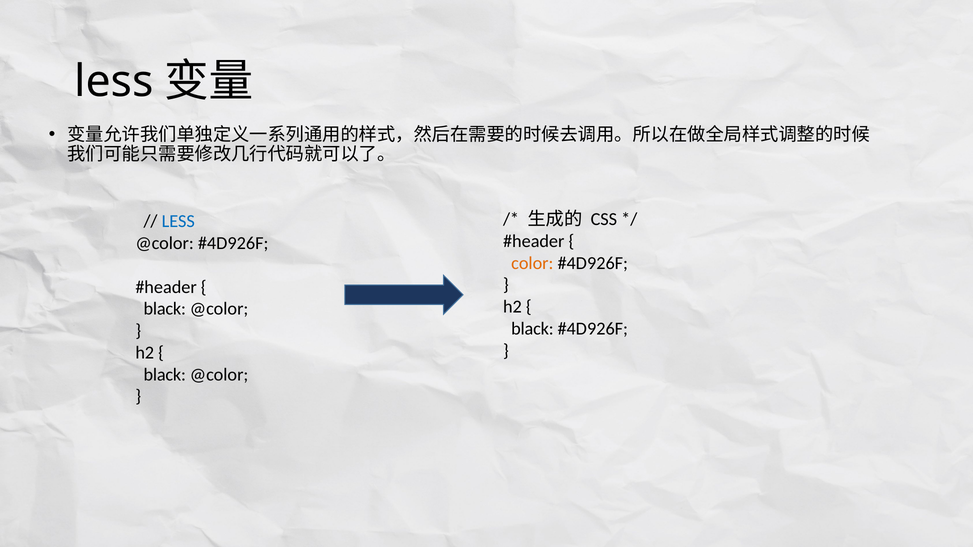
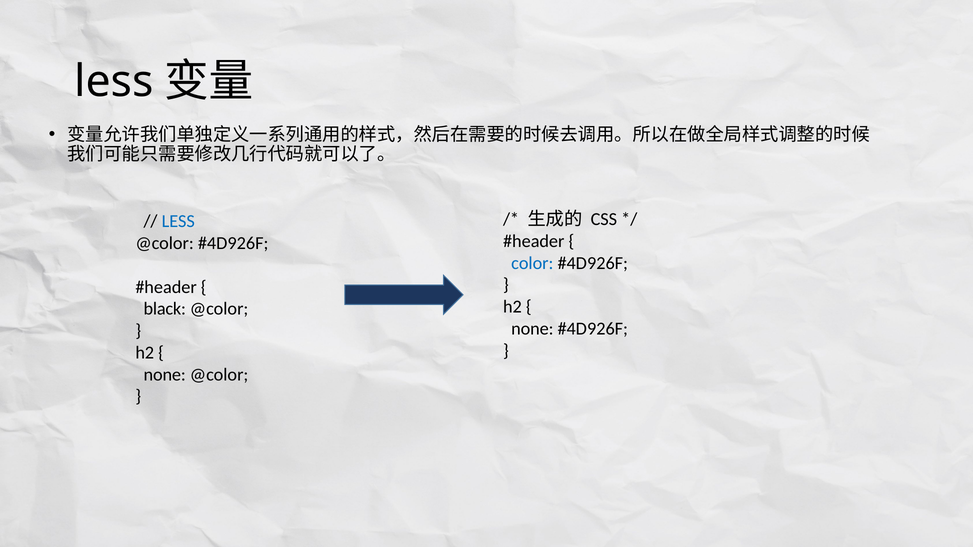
color colour: orange -> blue
black at (532, 329): black -> none
black at (165, 375): black -> none
